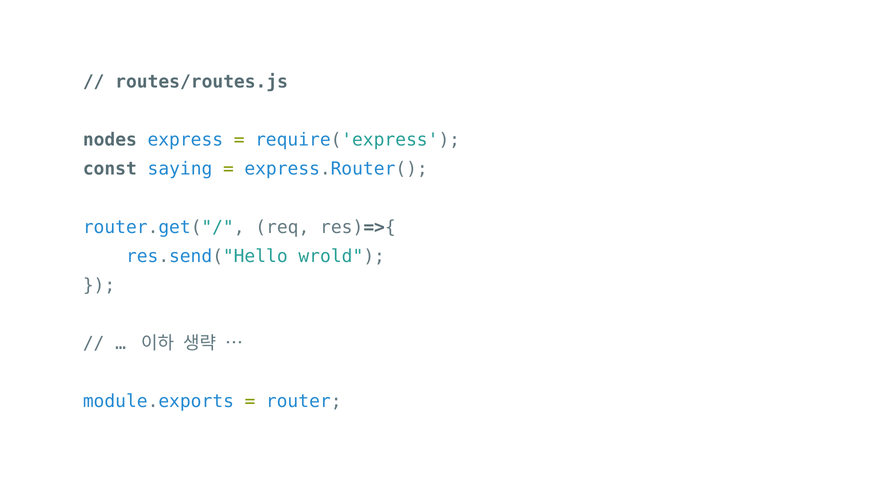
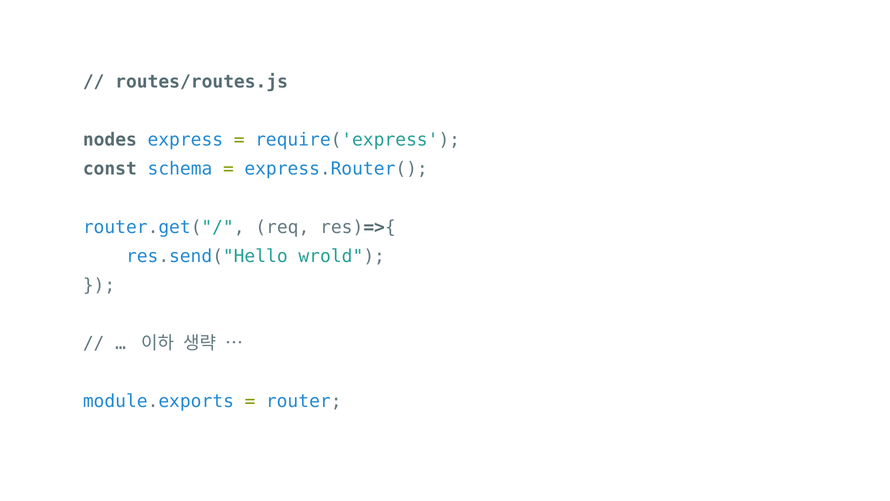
saying: saying -> schema
